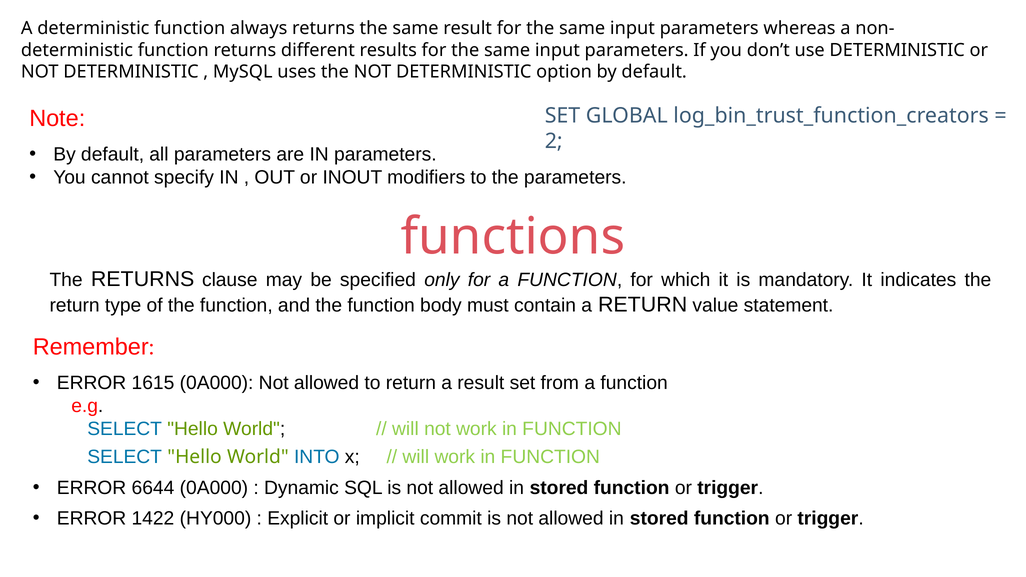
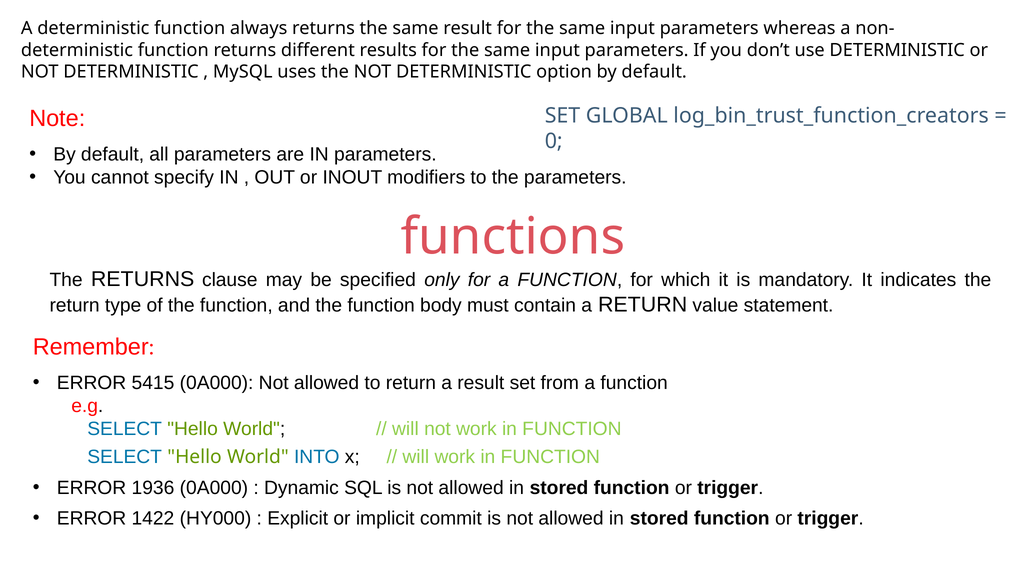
2: 2 -> 0
1615: 1615 -> 5415
6644: 6644 -> 1936
